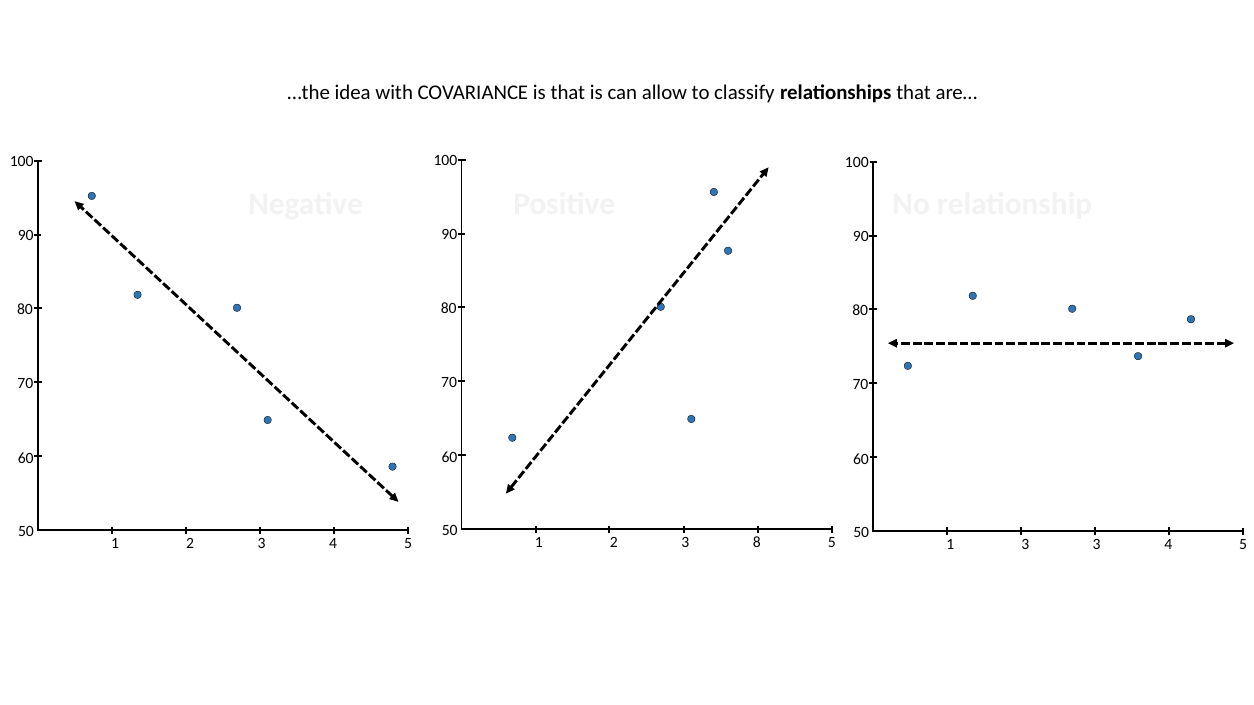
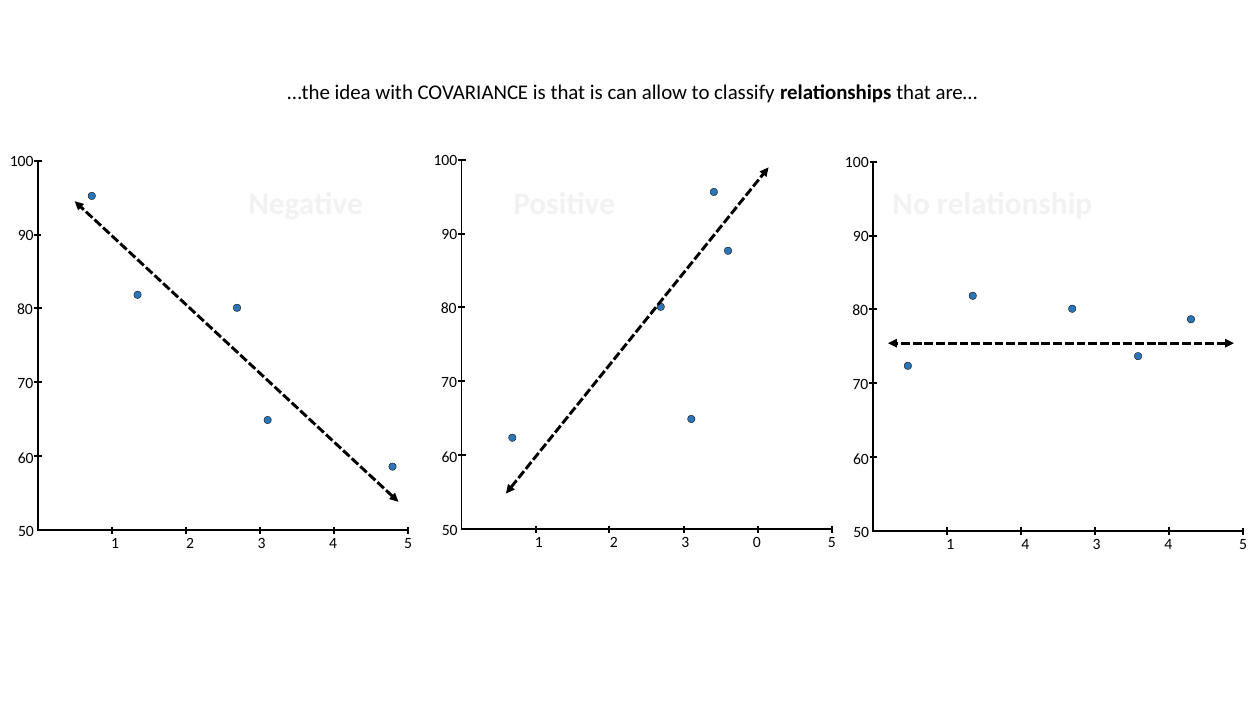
8: 8 -> 0
1 3: 3 -> 4
